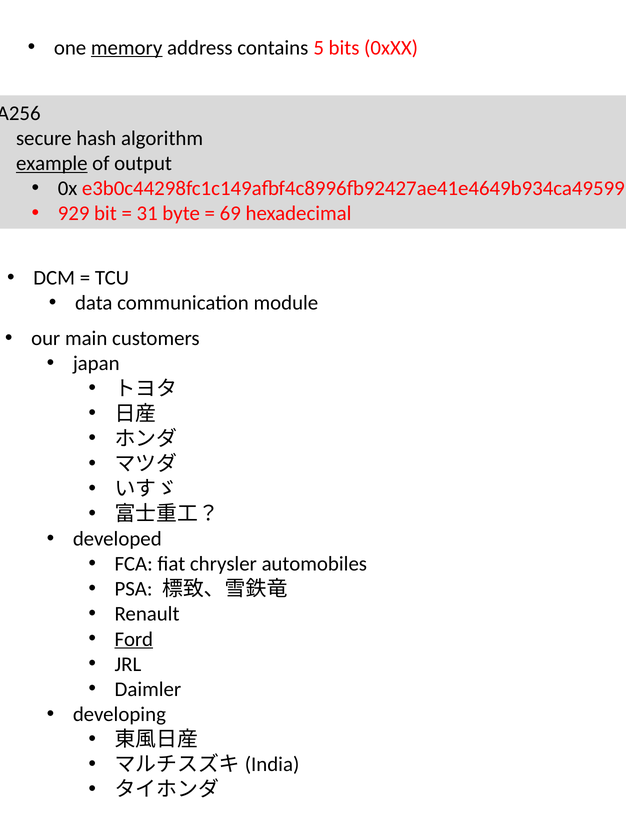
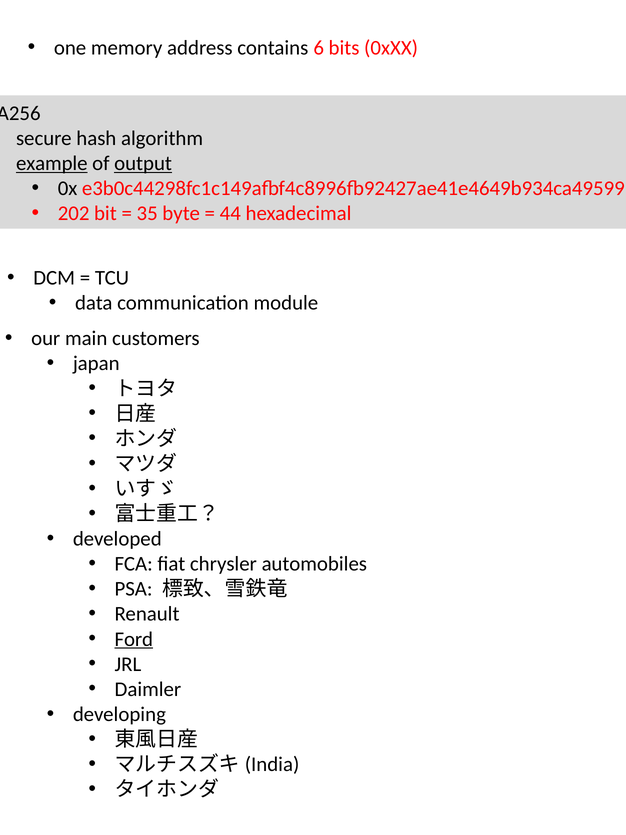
memory underline: present -> none
5: 5 -> 6
output underline: none -> present
929: 929 -> 202
31: 31 -> 35
69: 69 -> 44
